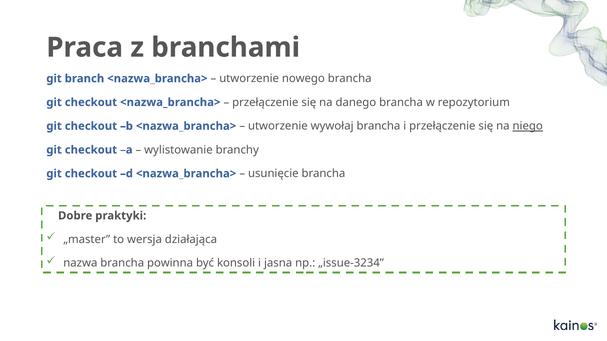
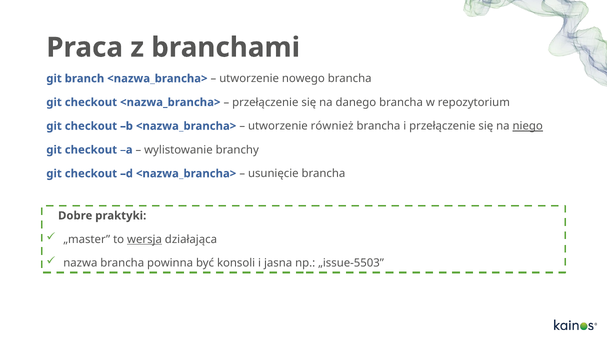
wywołaj: wywołaj -> również
wersja underline: none -> present
„issue-3234: „issue-3234 -> „issue-5503
